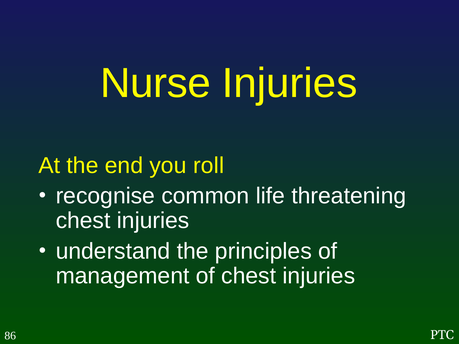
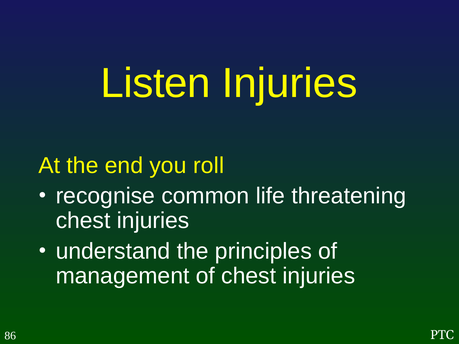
Nurse: Nurse -> Listen
